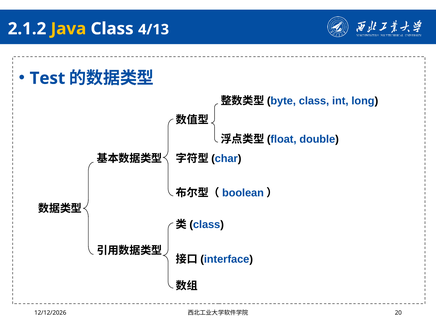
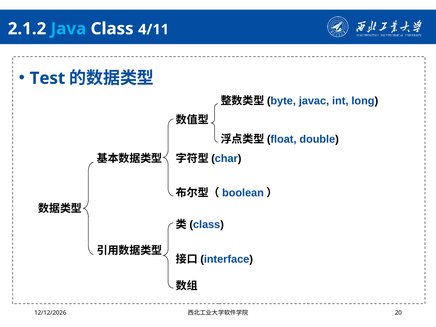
Java colour: yellow -> light blue
4/13: 4/13 -> 4/11
class at (314, 101): class -> javac
